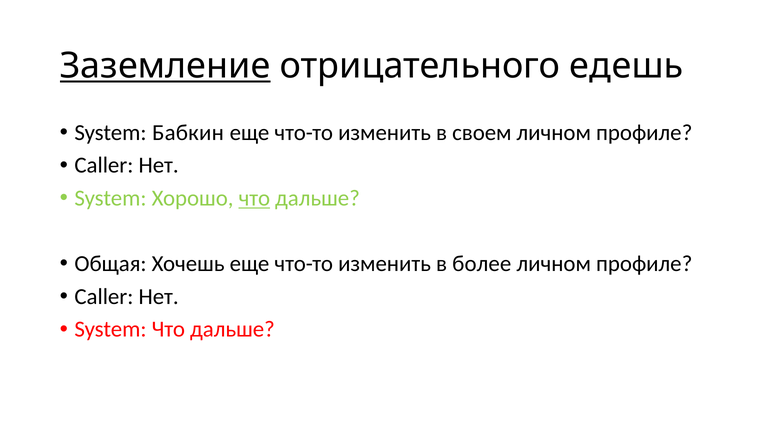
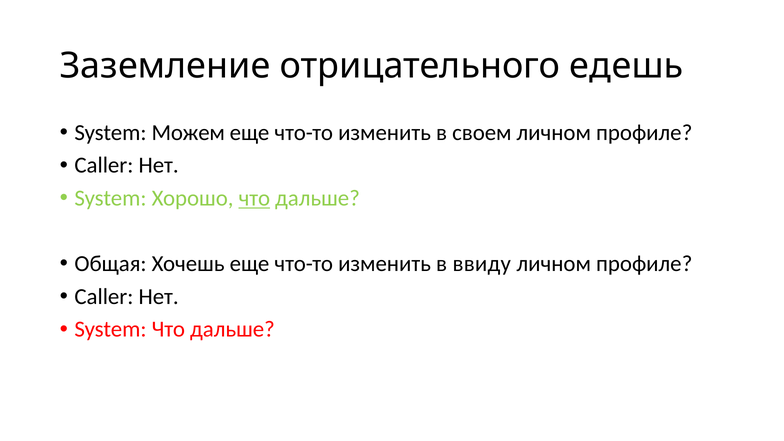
Заземление underline: present -> none
Бабкин: Бабкин -> Можем
более: более -> ввиду
